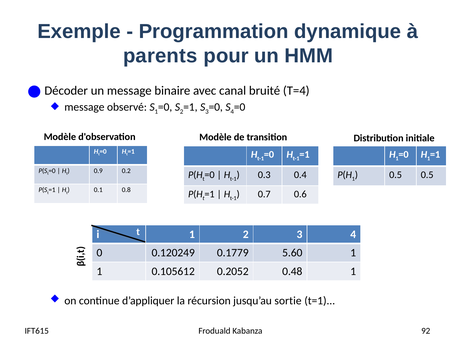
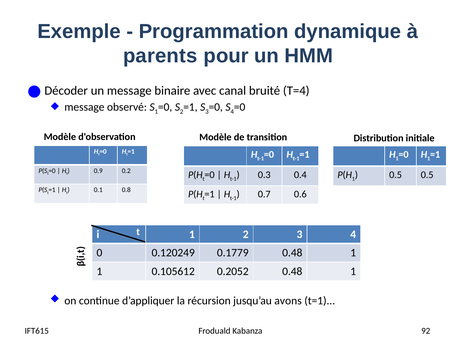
0.1779 5.60: 5.60 -> 0.48
sortie: sortie -> avons
